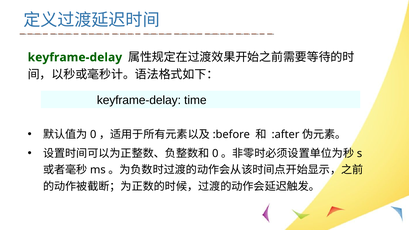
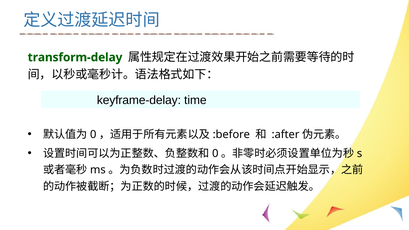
keyframe-delay at (75, 57): keyframe-delay -> transform-delay
